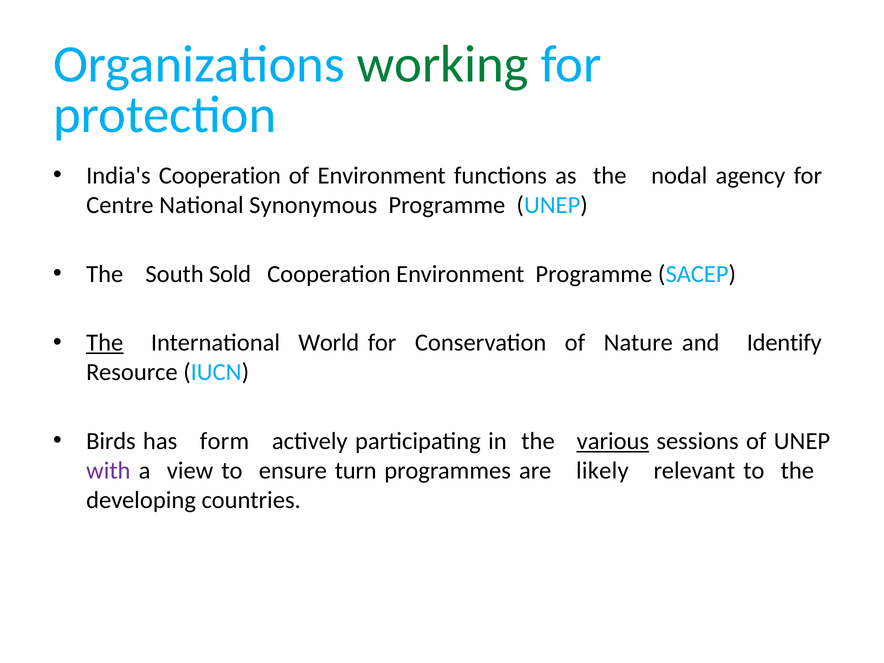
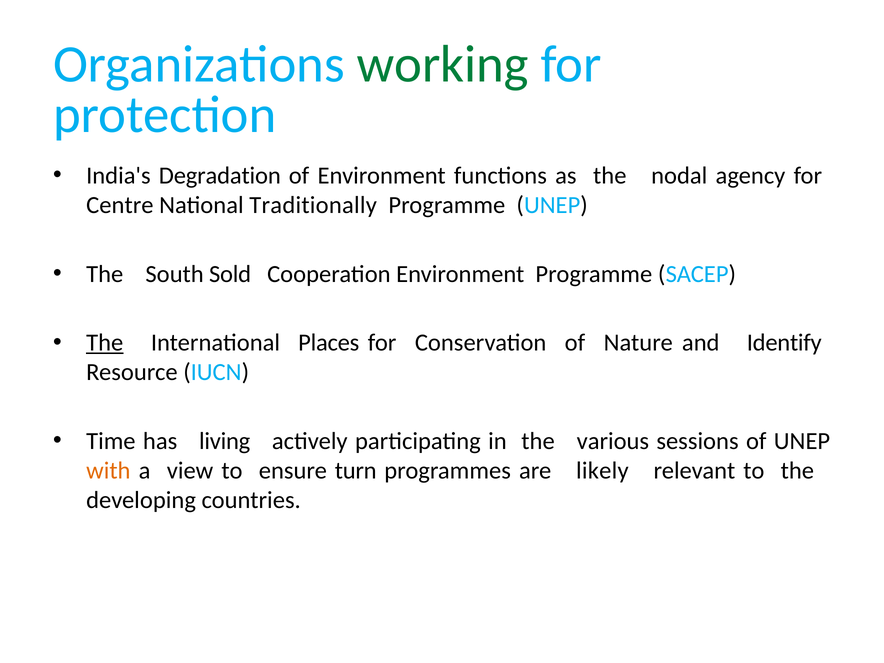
India's Cooperation: Cooperation -> Degradation
Synonymous: Synonymous -> Traditionally
World: World -> Places
Birds: Birds -> Time
form: form -> living
various underline: present -> none
with colour: purple -> orange
